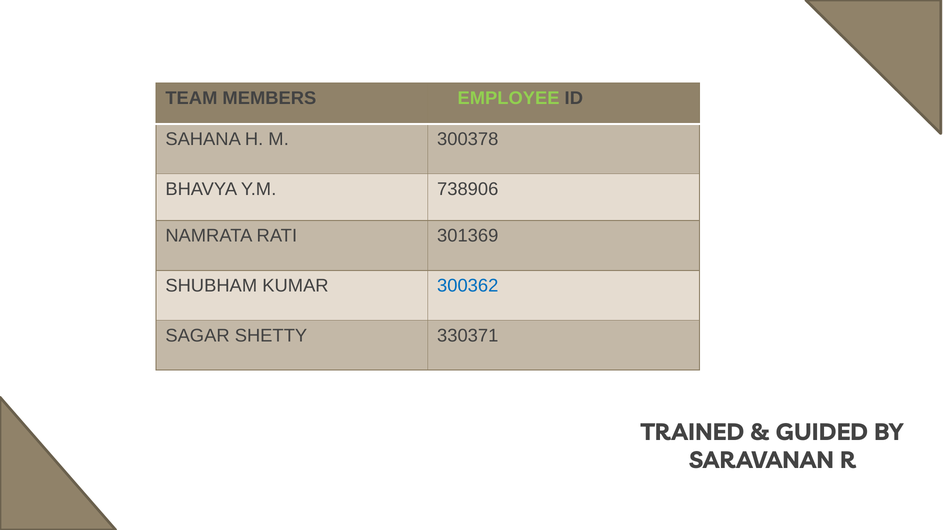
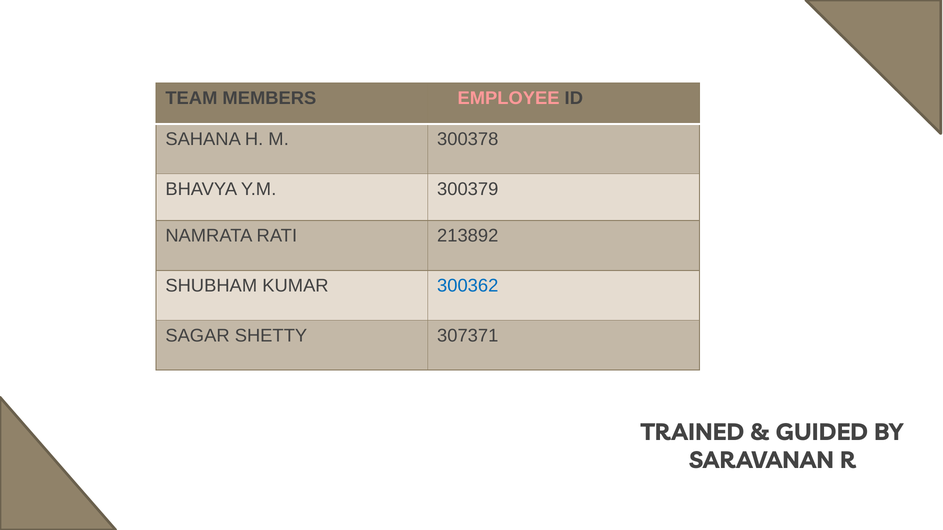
EMPLOYEE colour: light green -> pink
738906: 738906 -> 300379
301369: 301369 -> 213892
330371: 330371 -> 307371
